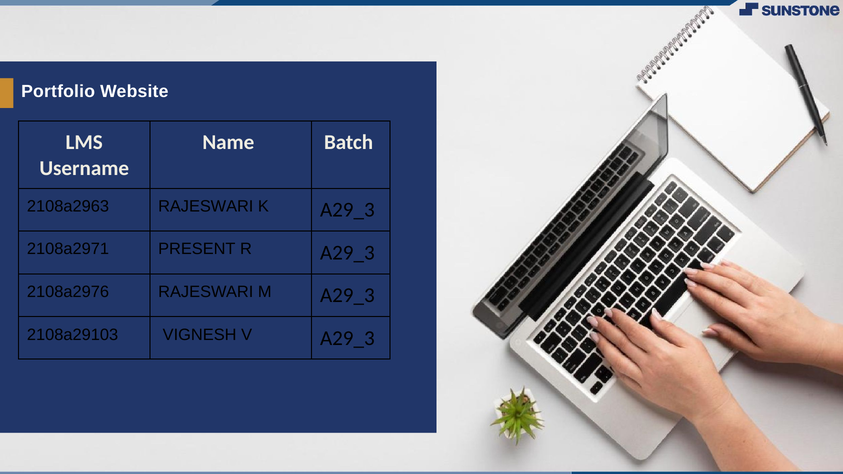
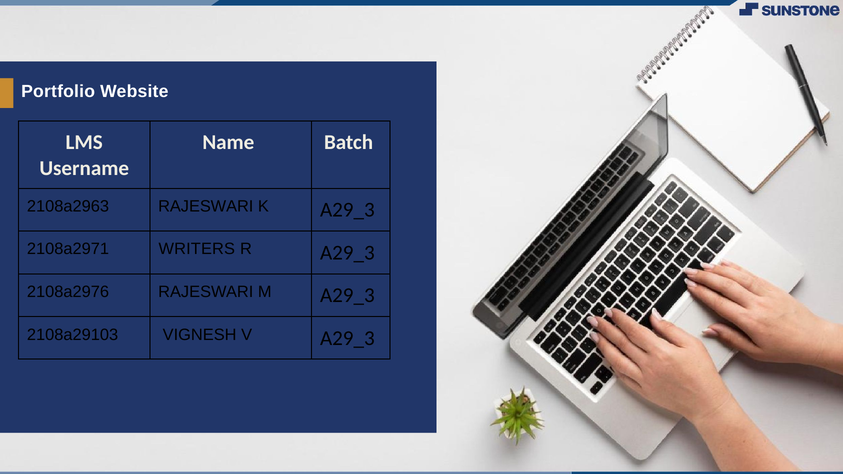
PRESENT: PRESENT -> WRITERS
